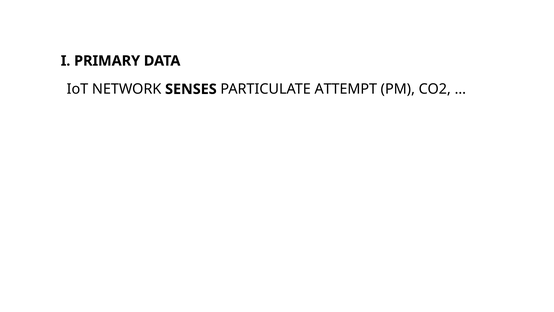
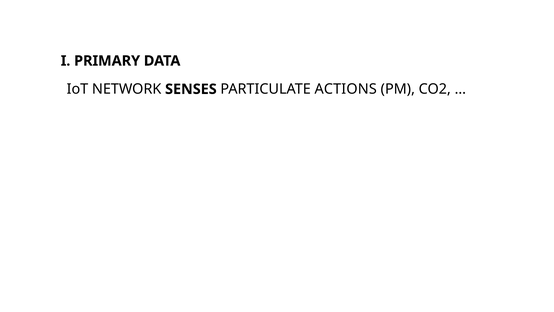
ATTEMPT: ATTEMPT -> ACTIONS
